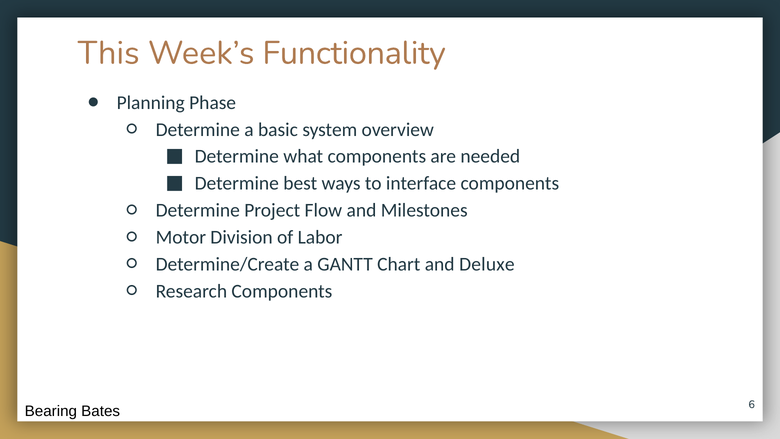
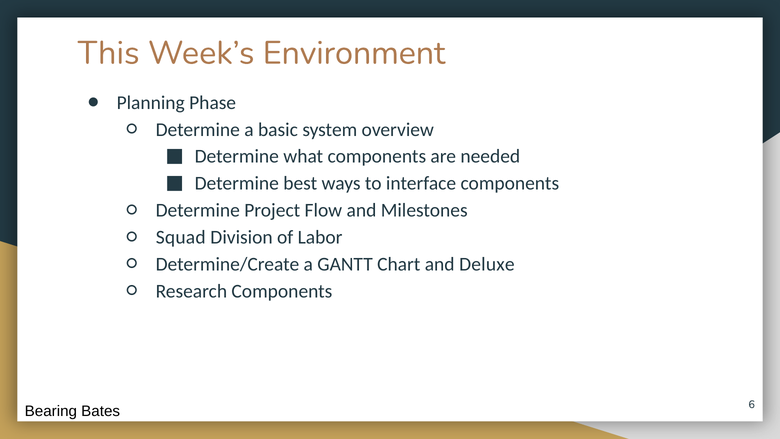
Functionality: Functionality -> Environment
Motor: Motor -> Squad
